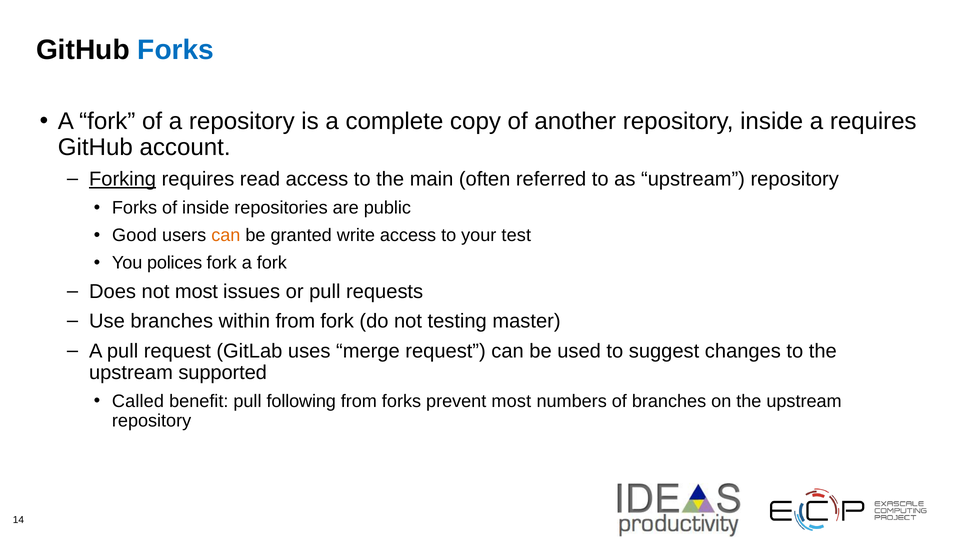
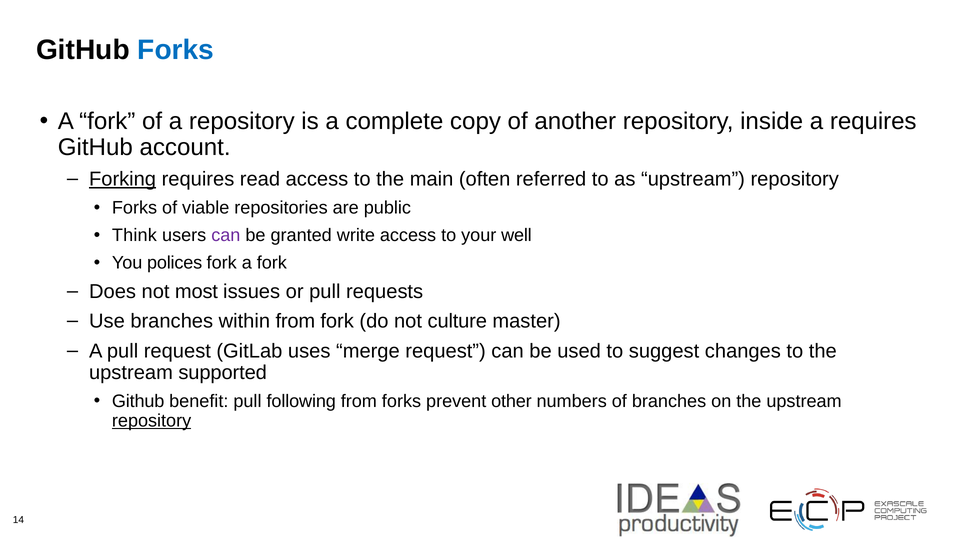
of inside: inside -> viable
Good: Good -> Think
can at (226, 236) colour: orange -> purple
test: test -> well
testing: testing -> culture
Called at (138, 401): Called -> Github
prevent most: most -> other
repository at (152, 421) underline: none -> present
